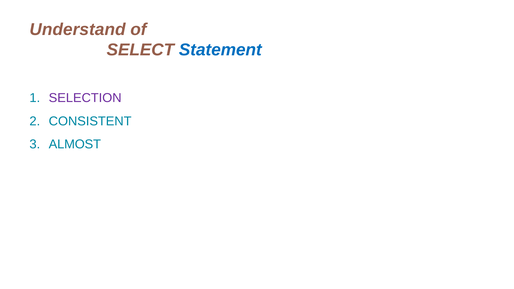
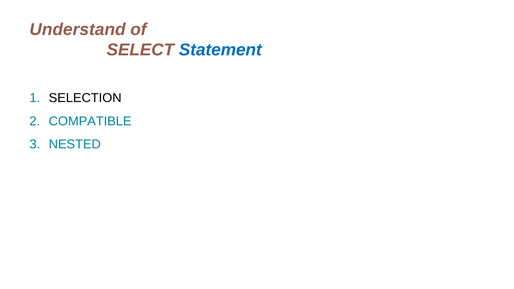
SELECTION colour: purple -> black
CONSISTENT: CONSISTENT -> COMPATIBLE
ALMOST: ALMOST -> NESTED
